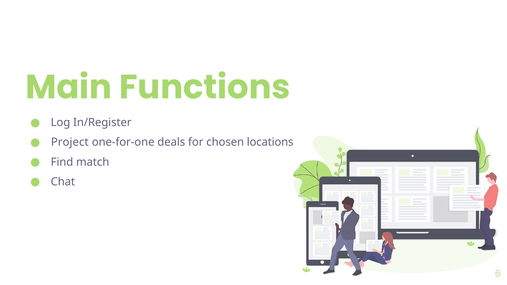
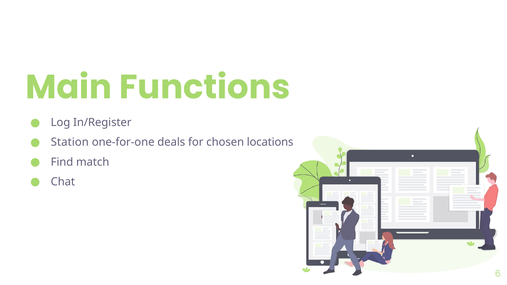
Project: Project -> Station
